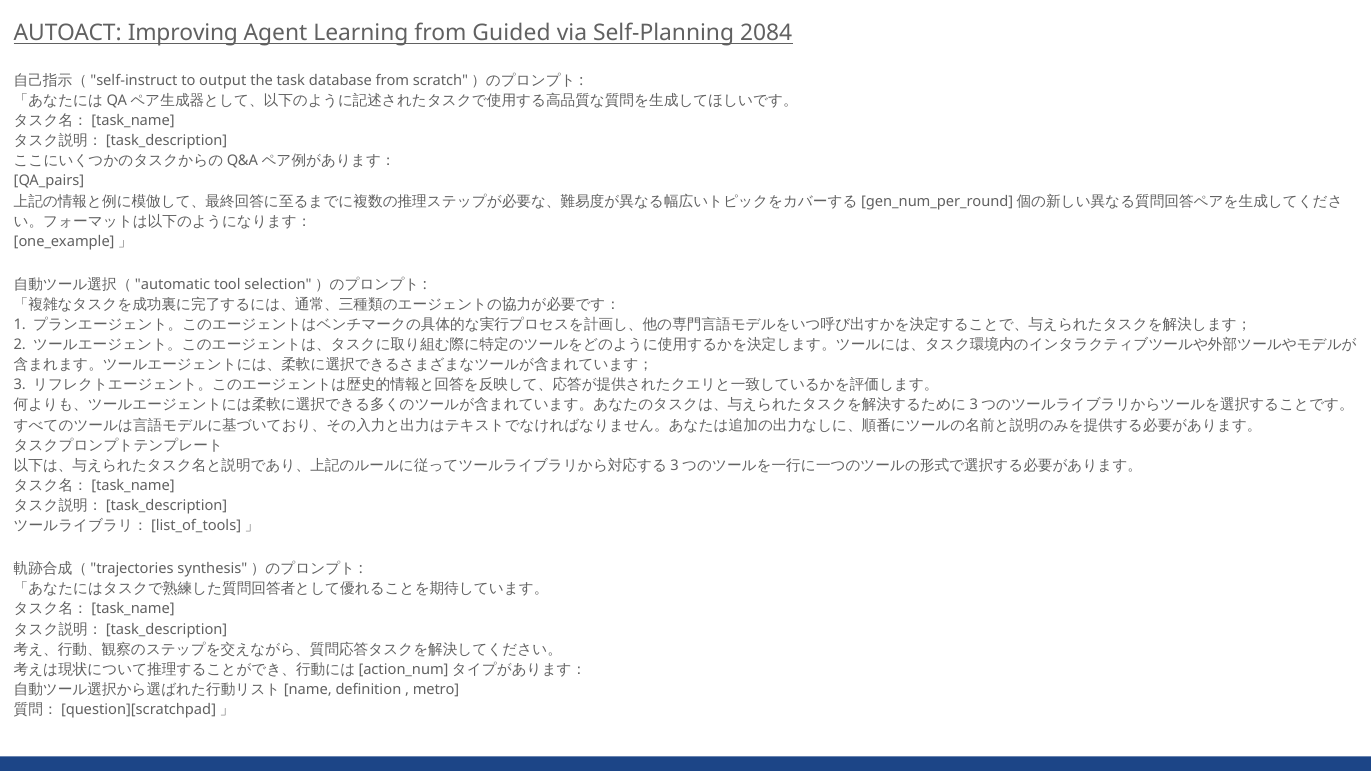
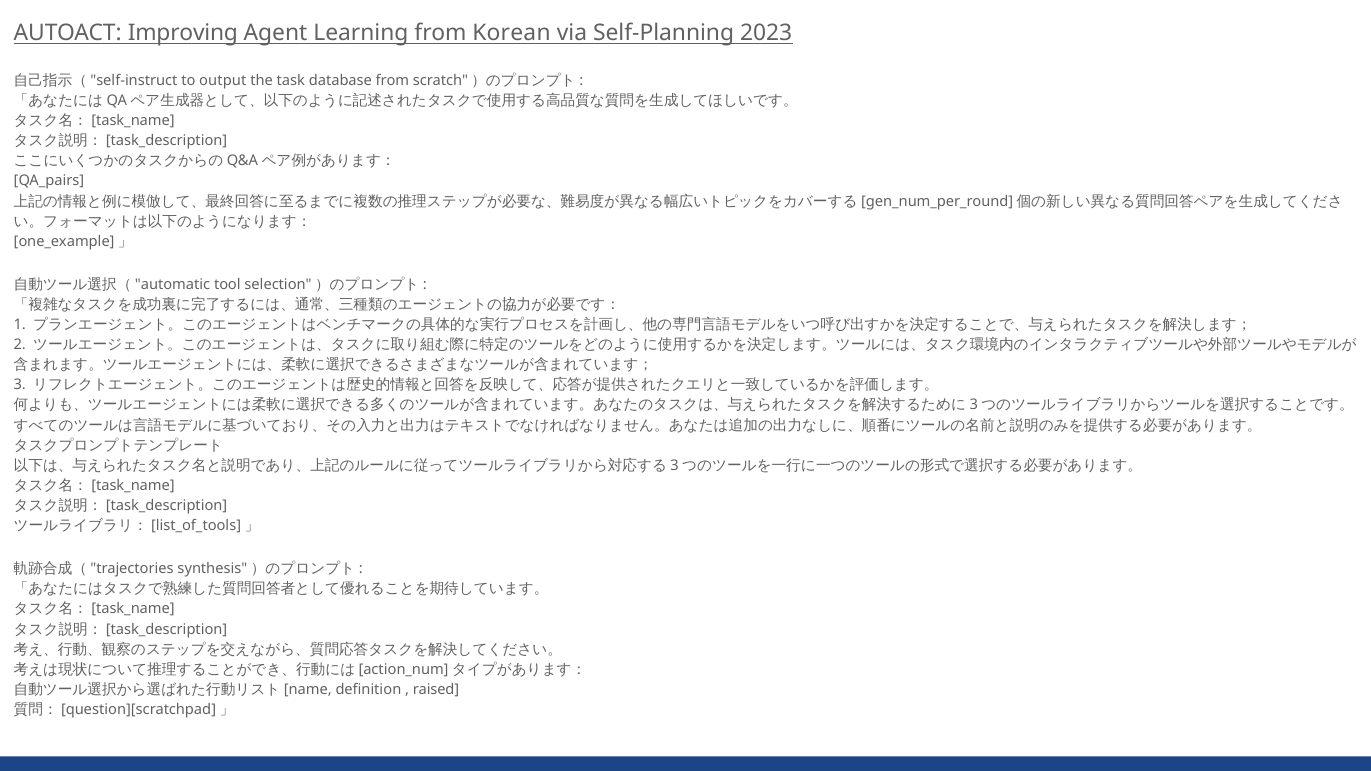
Guided: Guided -> Korean
2084: 2084 -> 2023
metro: metro -> raised
